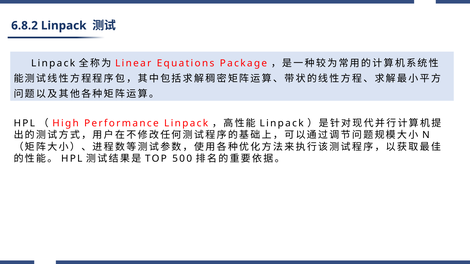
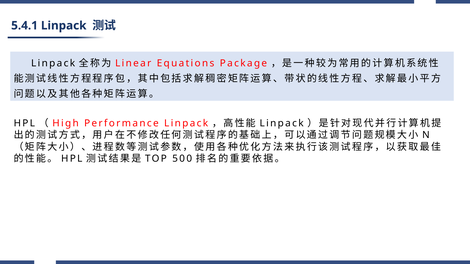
6.8.2: 6.8.2 -> 5.4.1
